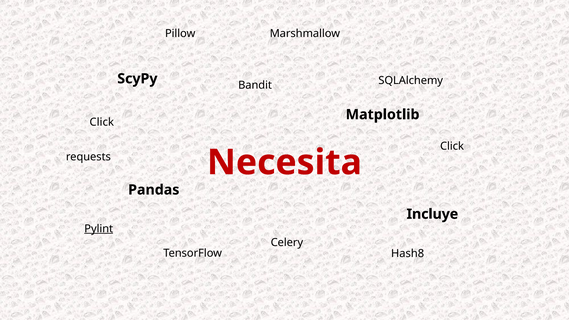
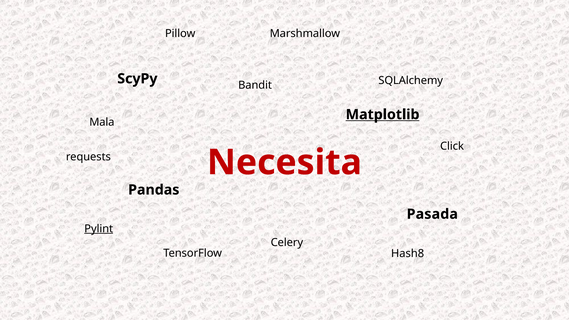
Matplotlib underline: none -> present
Click at (102, 122): Click -> Mala
Incluye: Incluye -> Pasada
